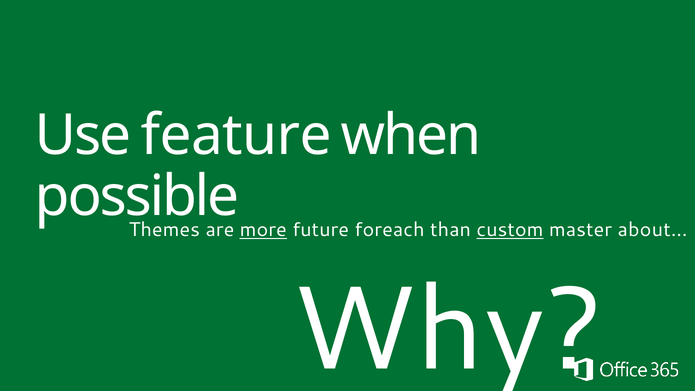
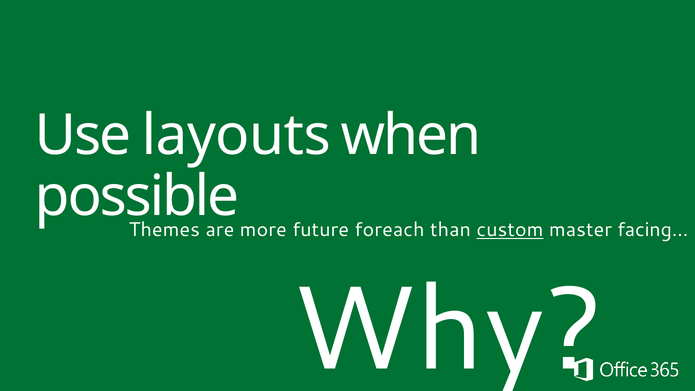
feature: feature -> layouts
more underline: present -> none
about…: about… -> facing…
